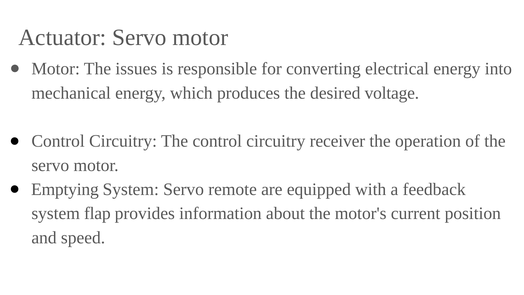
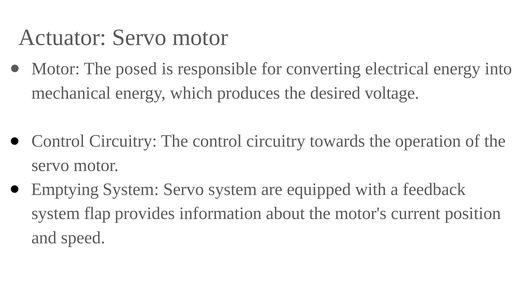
issues: issues -> posed
receiver: receiver -> towards
Servo remote: remote -> system
